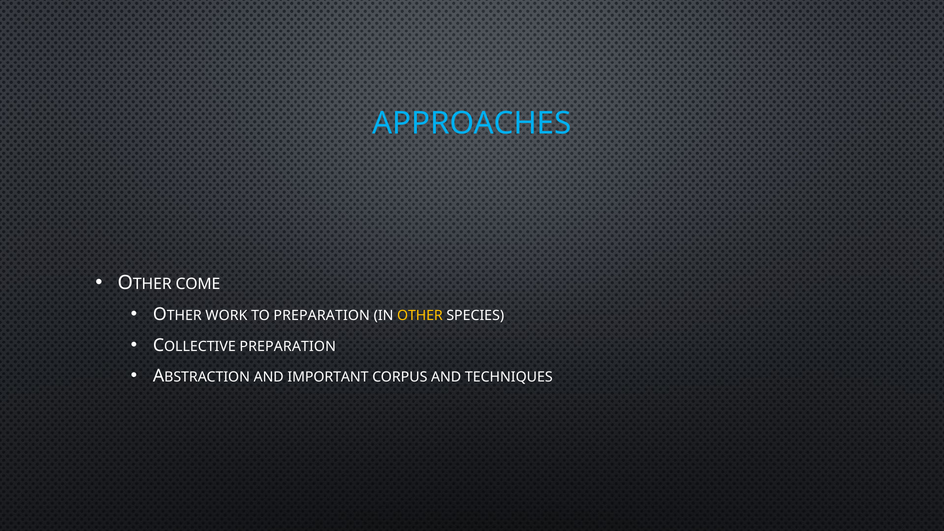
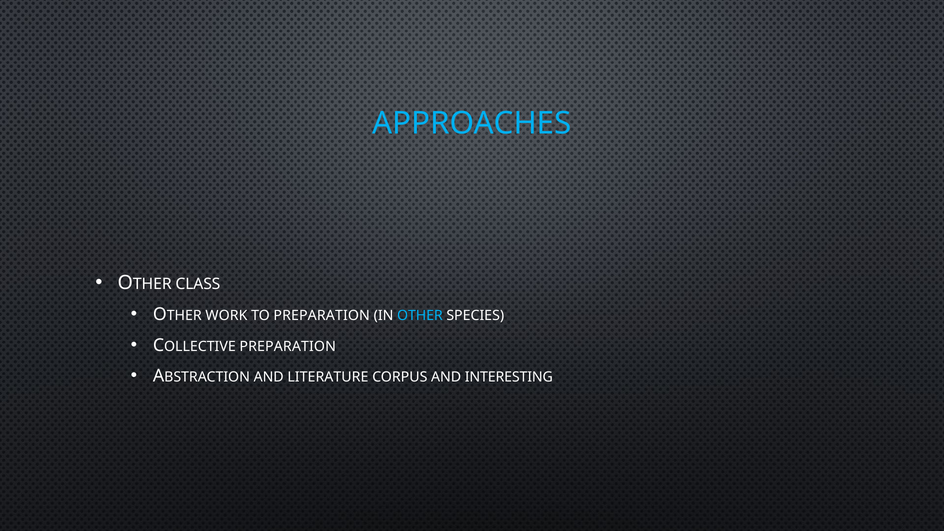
COME: COME -> CLASS
OTHER colour: yellow -> light blue
IMPORTANT: IMPORTANT -> LITERATURE
TECHNIQUES: TECHNIQUES -> INTERESTING
